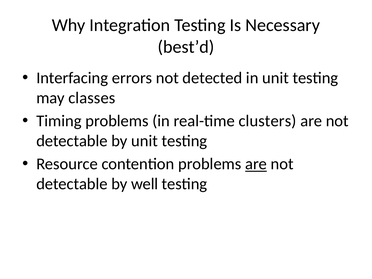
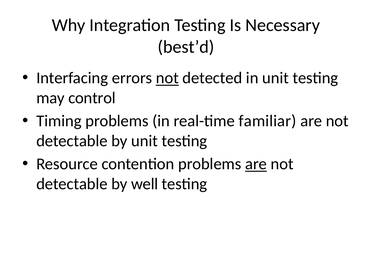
not at (167, 78) underline: none -> present
classes: classes -> control
clusters: clusters -> familiar
